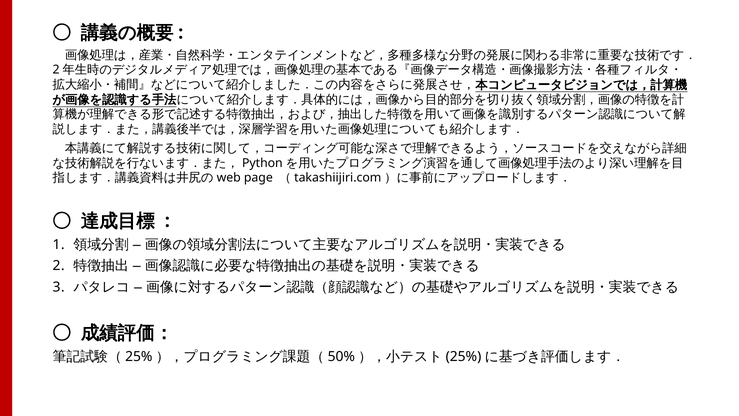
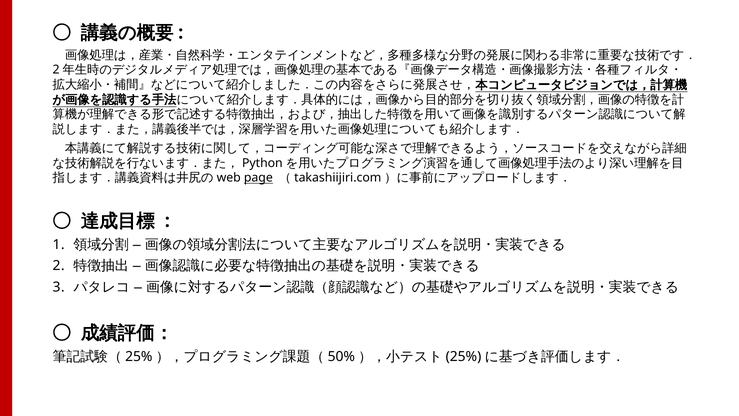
page underline: none -> present
